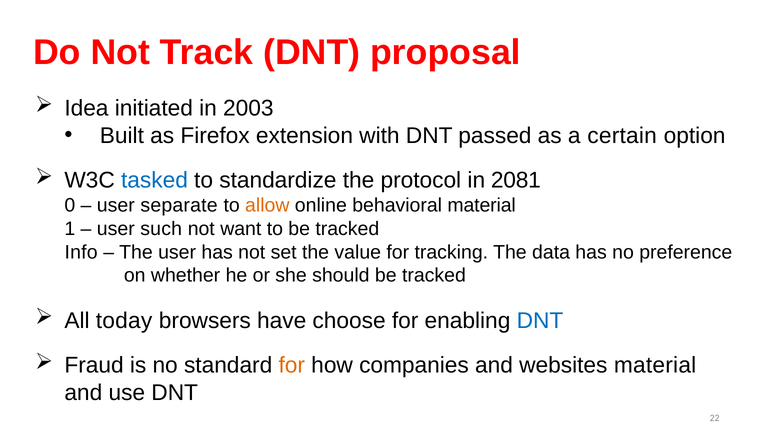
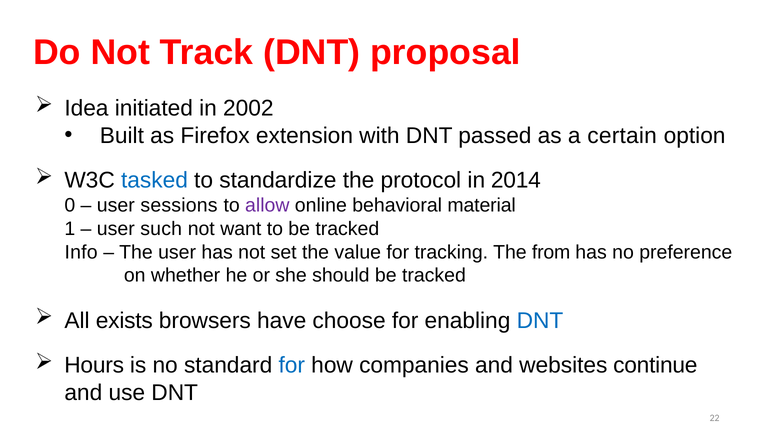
2003: 2003 -> 2002
2081: 2081 -> 2014
separate: separate -> sessions
allow colour: orange -> purple
data: data -> from
today: today -> exists
Fraud: Fraud -> Hours
for at (292, 365) colour: orange -> blue
websites material: material -> continue
